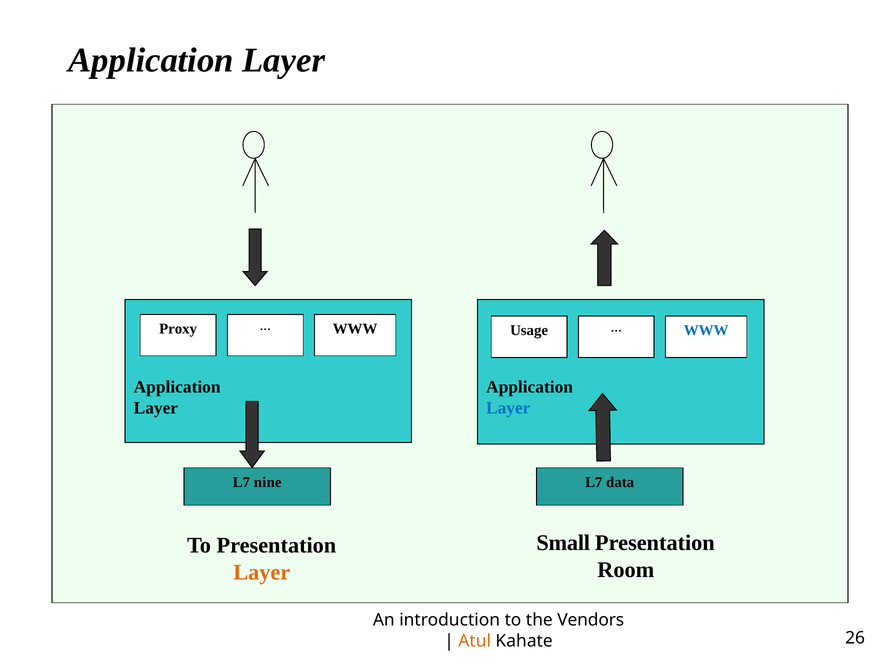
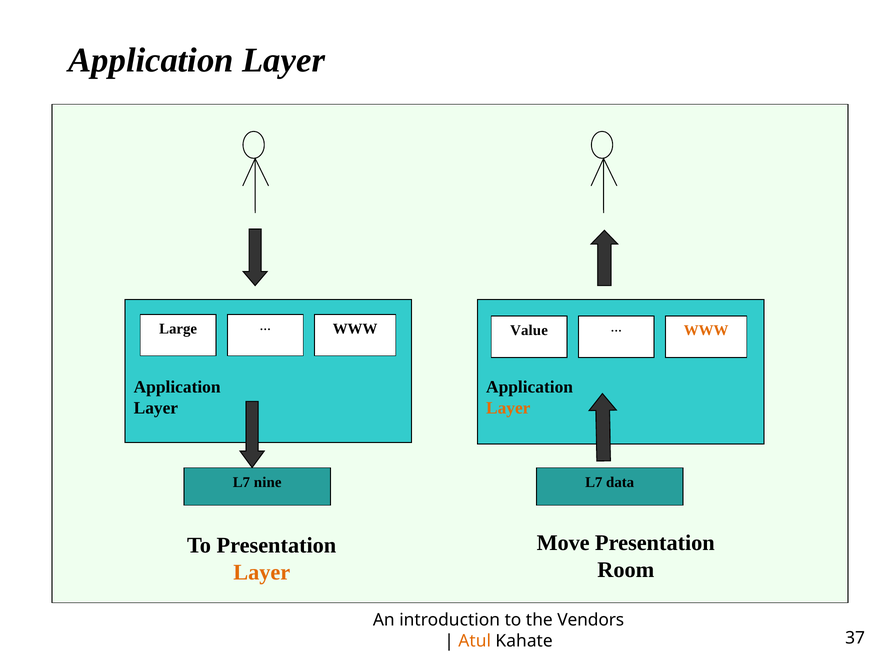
Usage: Usage -> Value
WWW at (706, 330) colour: blue -> orange
Proxy: Proxy -> Large
Layer at (508, 408) colour: blue -> orange
Small: Small -> Move
26: 26 -> 37
